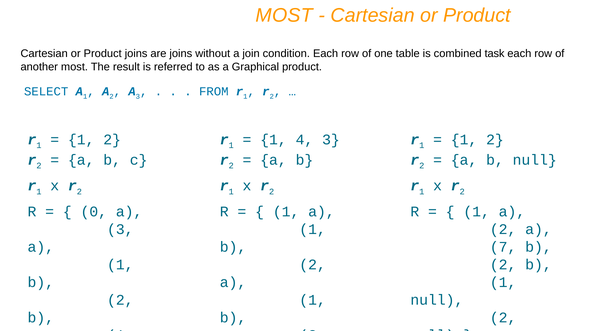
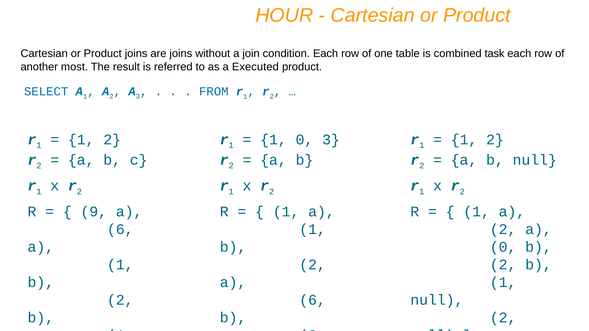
MOST at (284, 15): MOST -> HOUR
Graphical: Graphical -> Executed
1 4: 4 -> 0
0: 0 -> 9
3 at (120, 230): 3 -> 6
7 at (503, 247): 7 -> 0
1 at (313, 300): 1 -> 6
